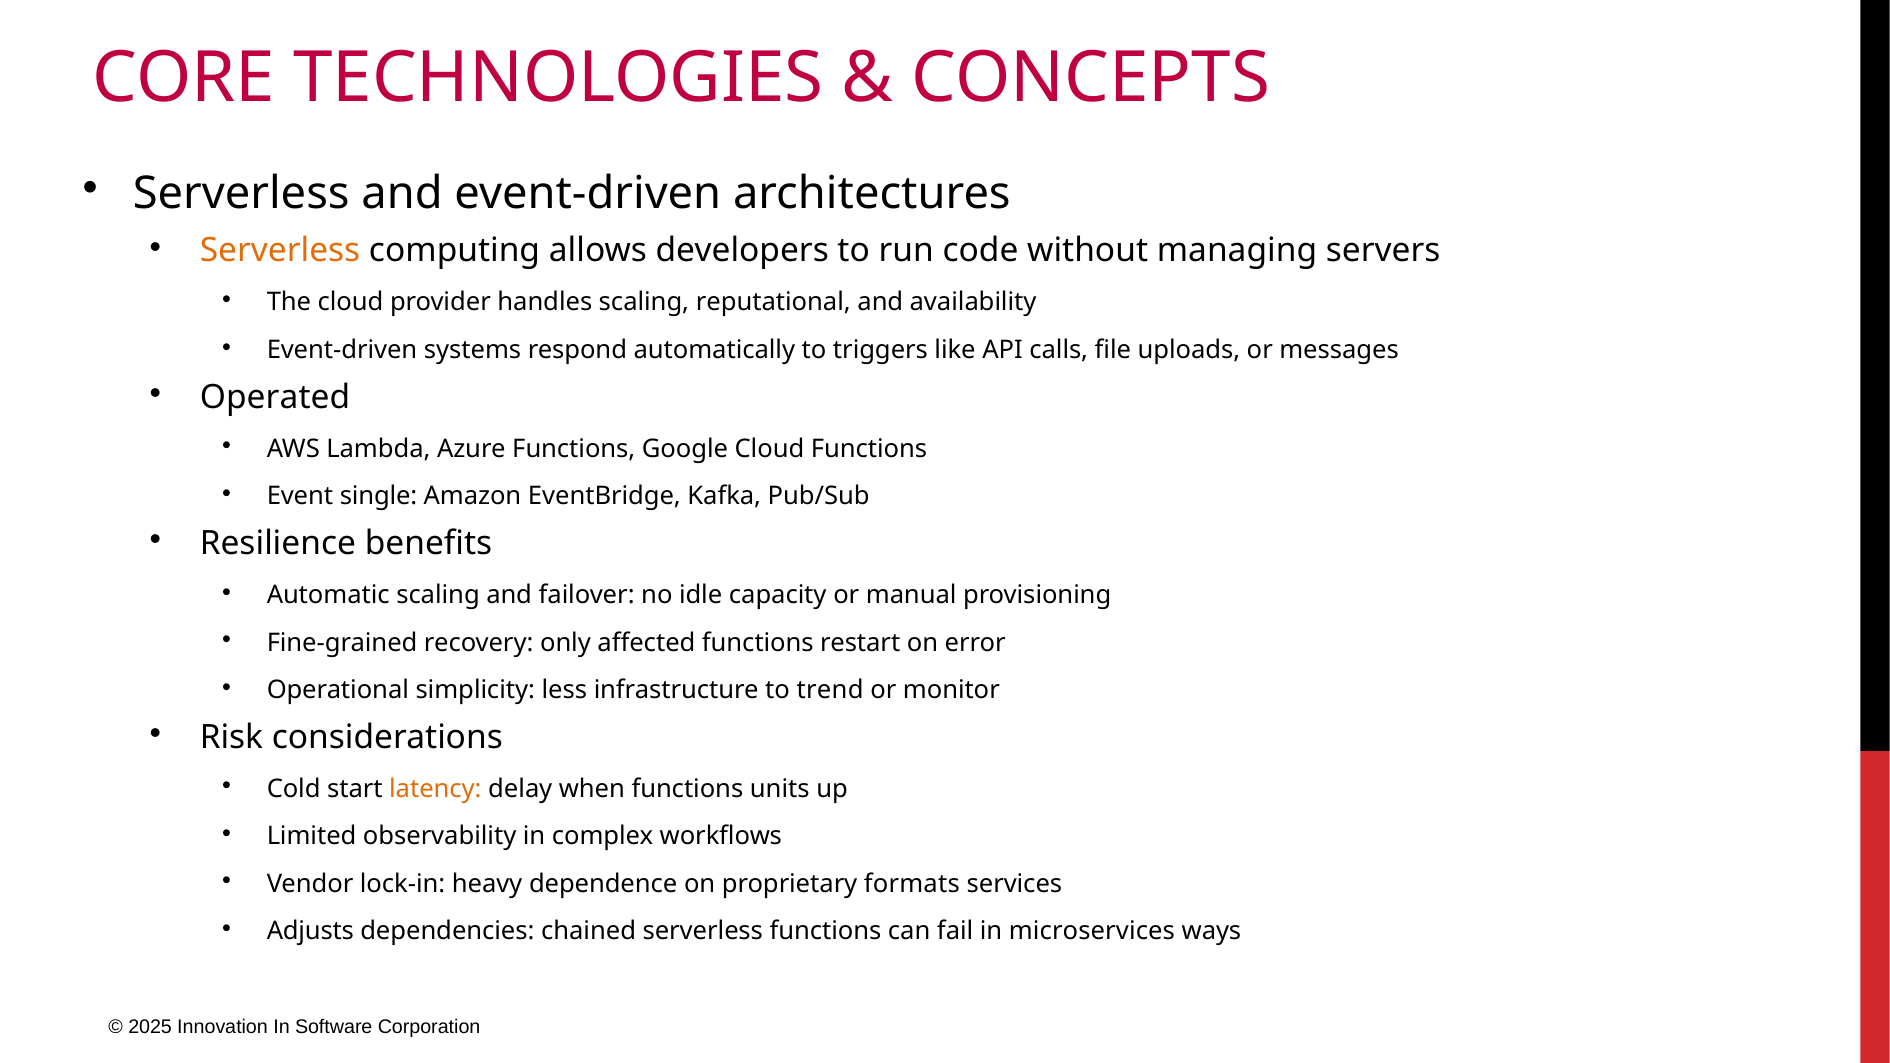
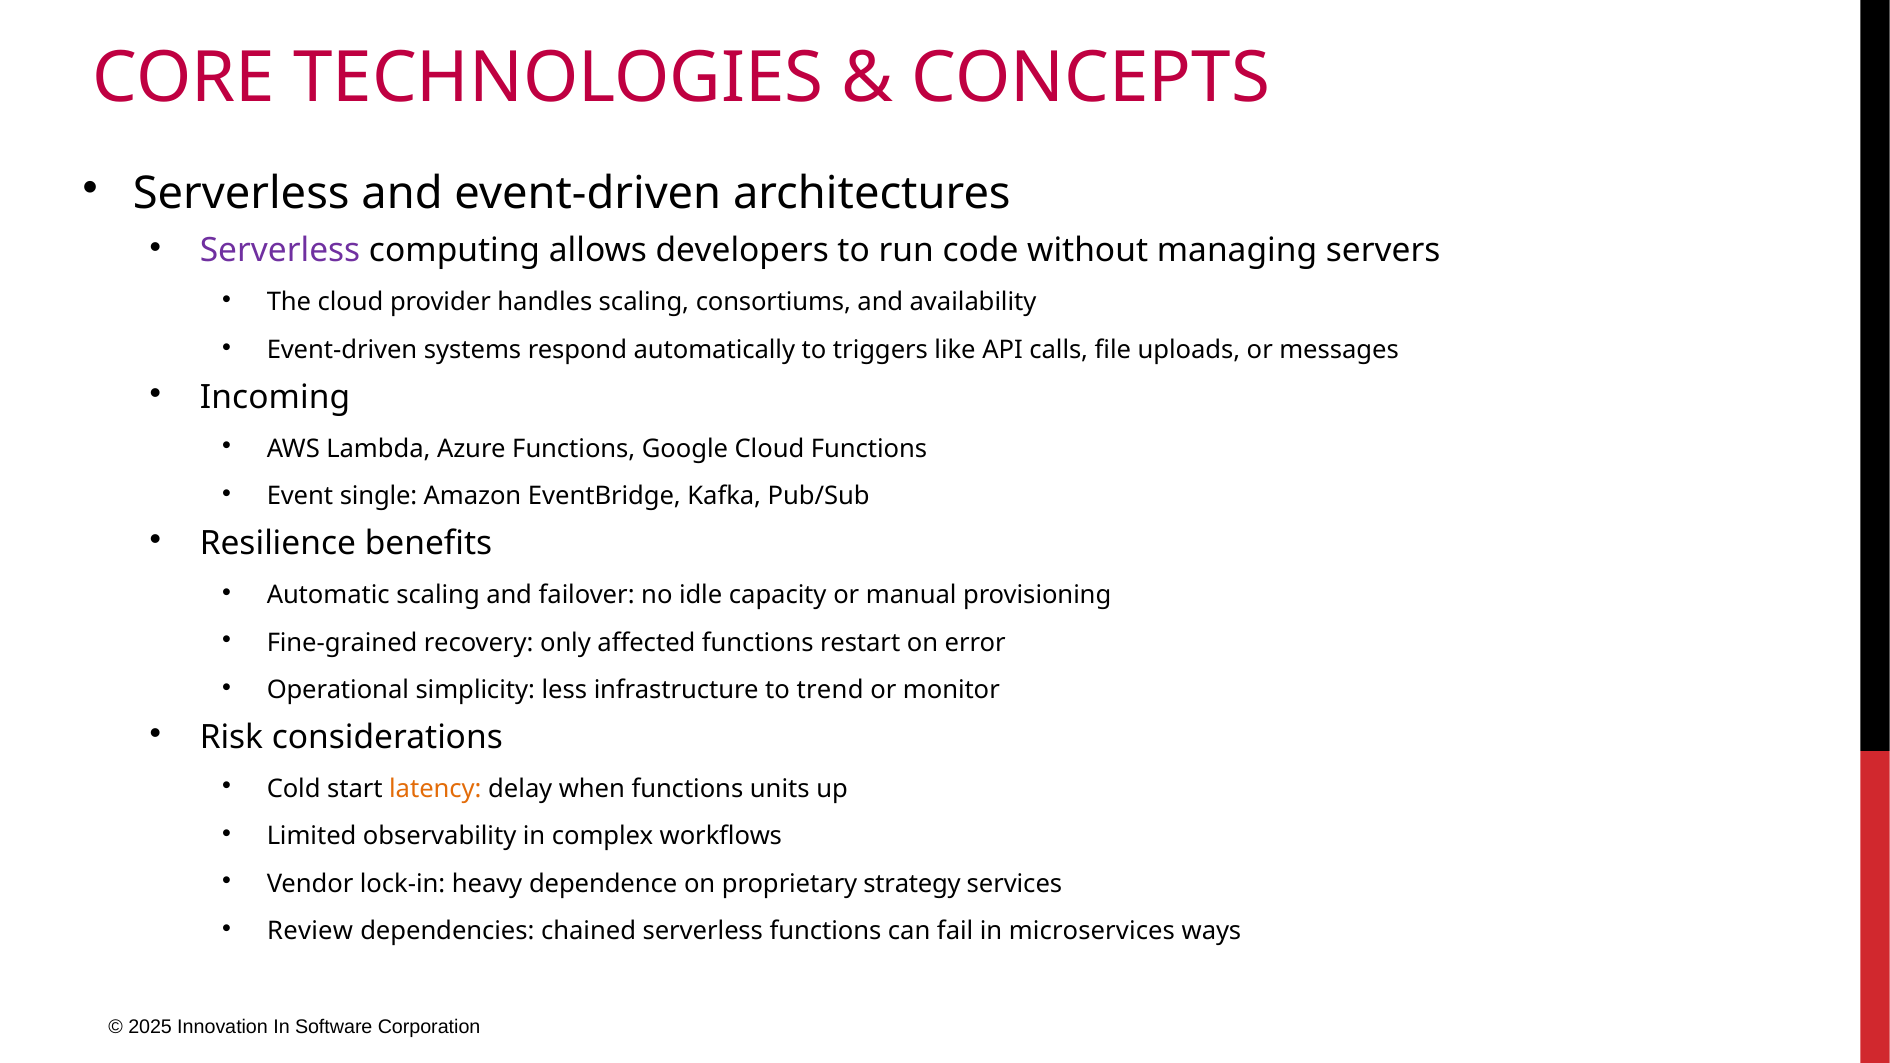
Serverless at (280, 251) colour: orange -> purple
reputational: reputational -> consortiums
Operated: Operated -> Incoming
formats: formats -> strategy
Adjusts: Adjusts -> Review
